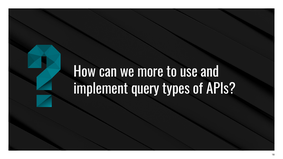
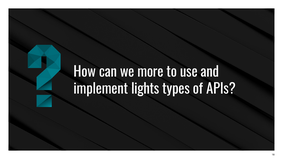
query: query -> lights
